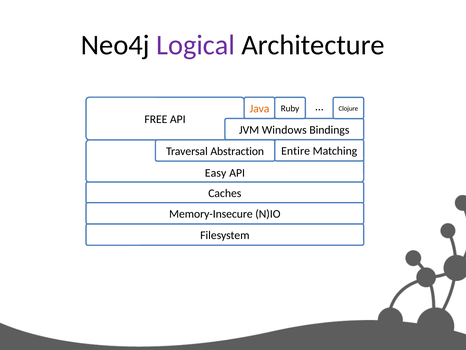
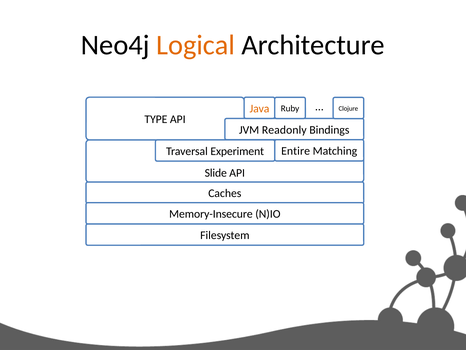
Logical colour: purple -> orange
FREE: FREE -> TYPE
Windows: Windows -> Readonly
Abstraction: Abstraction -> Experiment
Easy: Easy -> Slide
